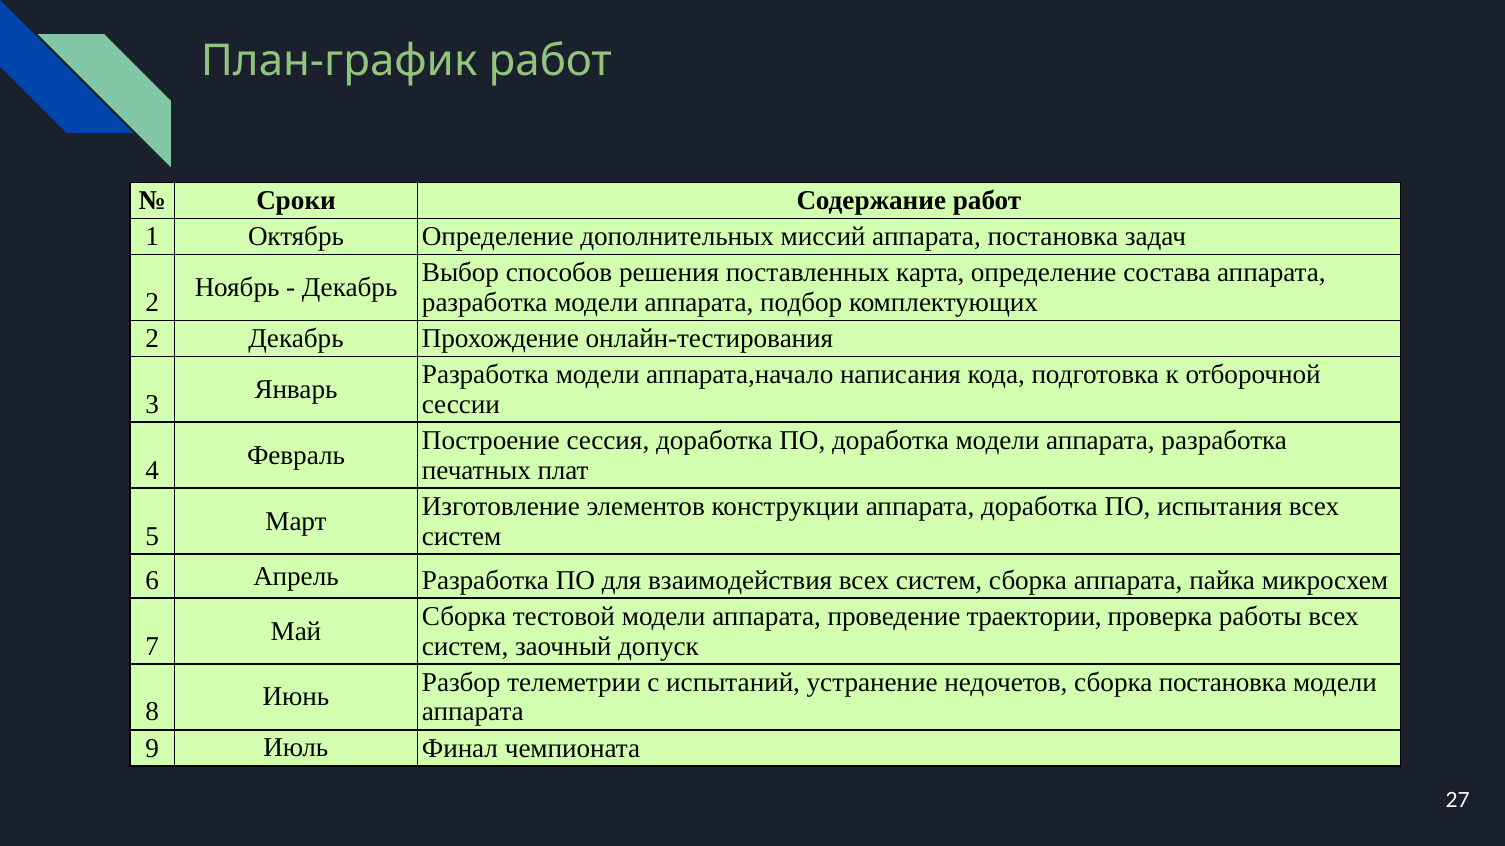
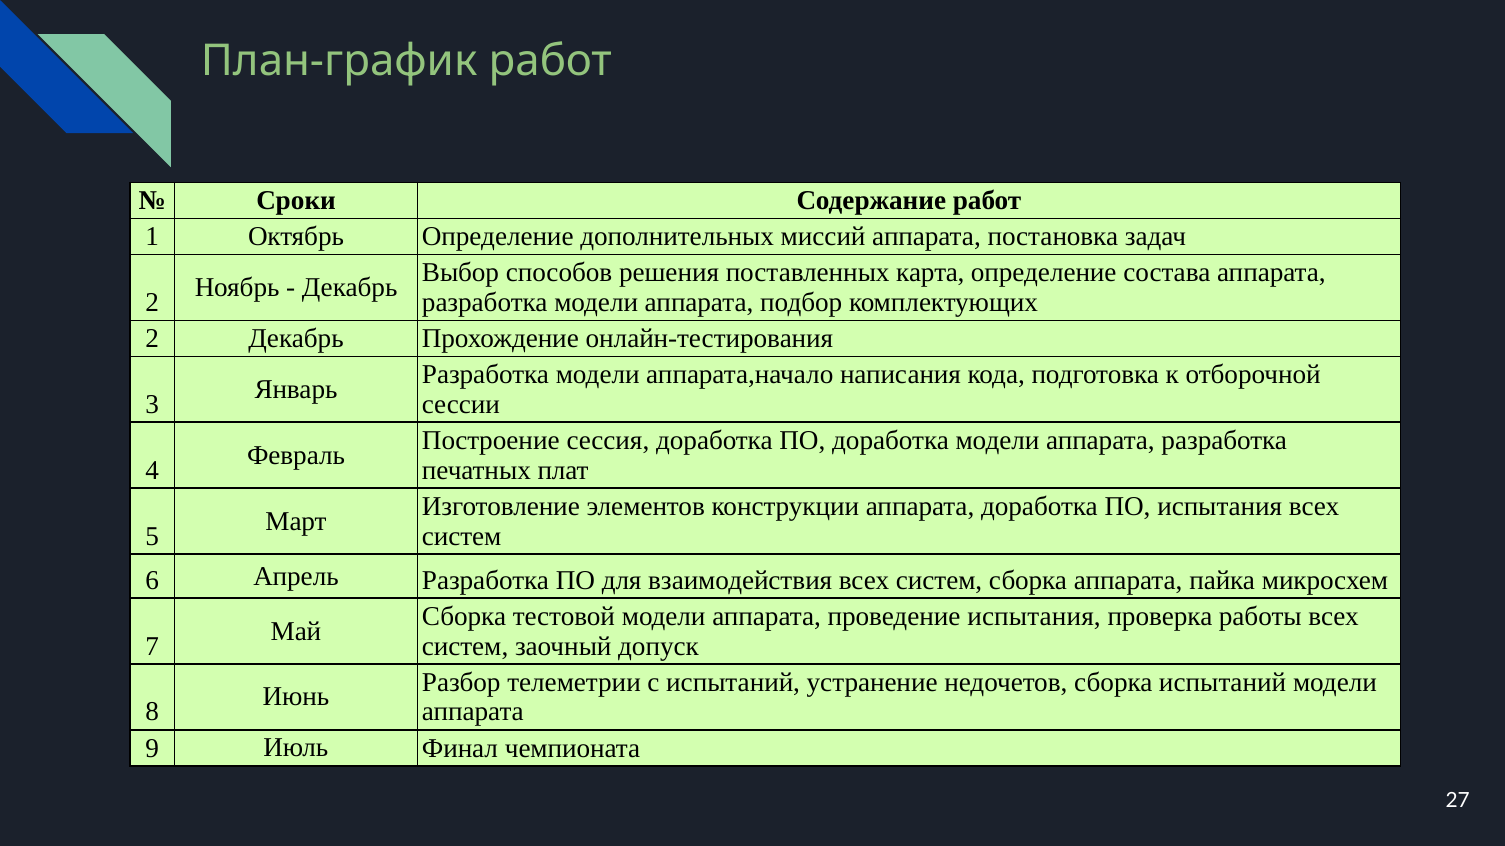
проведение траектории: траектории -> испытания
сборка постановка: постановка -> испытаний
